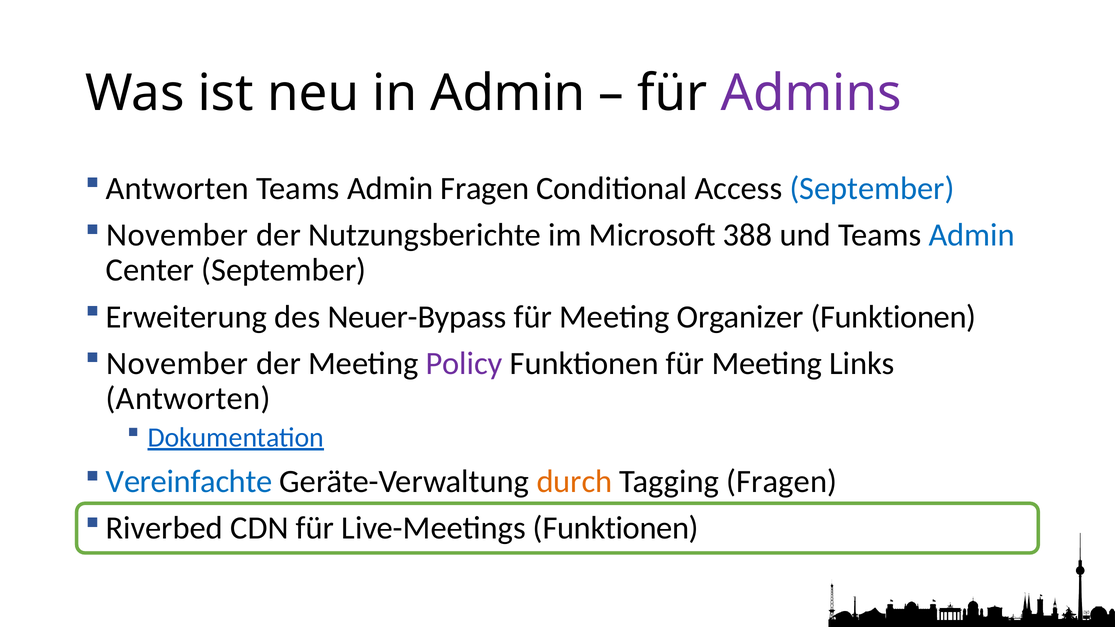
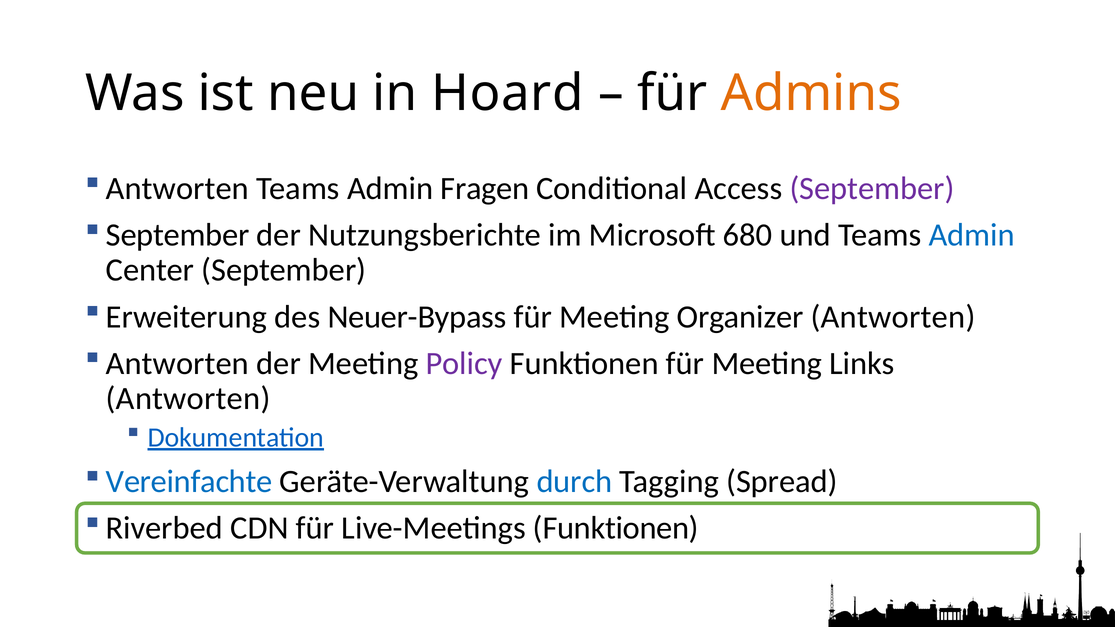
in Admin: Admin -> Hoard
Admins colour: purple -> orange
September at (872, 188) colour: blue -> purple
November at (177, 235): November -> September
388: 388 -> 680
Organizer Funktionen: Funktionen -> Antworten
November at (177, 364): November -> Antworten
durch colour: orange -> blue
Tagging Fragen: Fragen -> Spread
